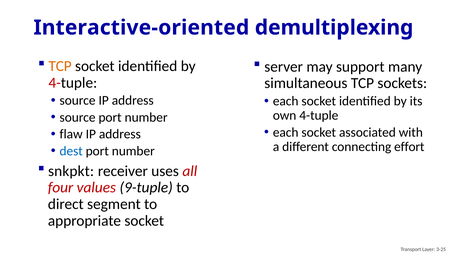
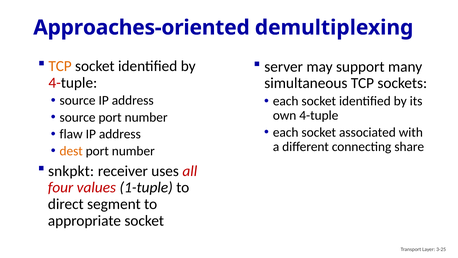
Interactive-oriented: Interactive-oriented -> Approaches-oriented
effort: effort -> share
dest colour: blue -> orange
9-tuple: 9-tuple -> 1-tuple
